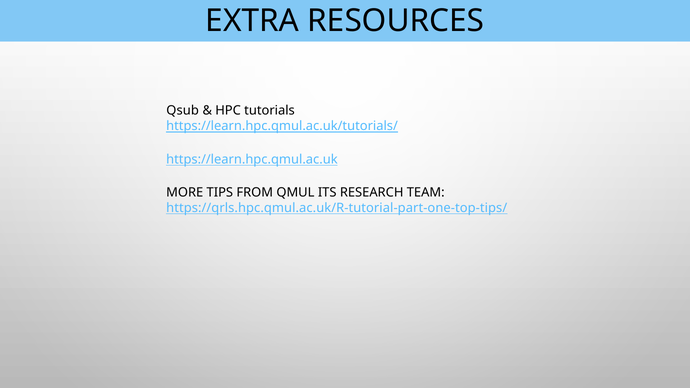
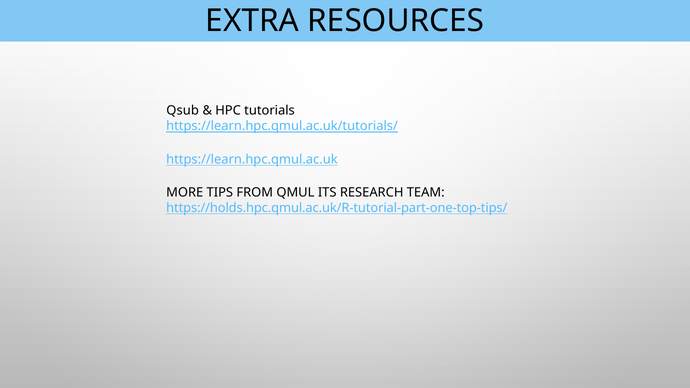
https://qrls.hpc.qmul.ac.uk/R-tutorial-part-one-top-tips/: https://qrls.hpc.qmul.ac.uk/R-tutorial-part-one-top-tips/ -> https://holds.hpc.qmul.ac.uk/R-tutorial-part-one-top-tips/
